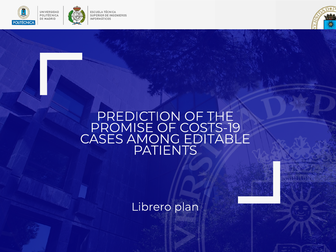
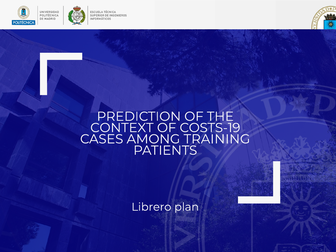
PROMISE: PROMISE -> CONTEXT
EDITABLE: EDITABLE -> TRAINING
